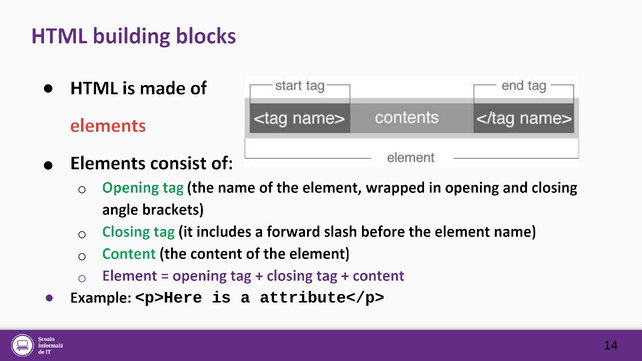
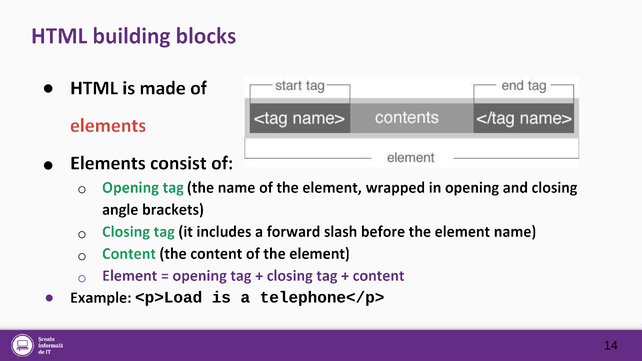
<p>Here: <p>Here -> <p>Load
attribute</p>: attribute</p> -> telephone</p>
